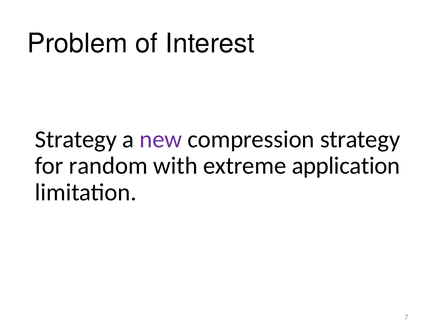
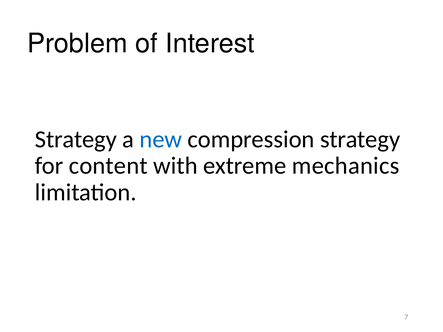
new colour: purple -> blue
random: random -> content
application: application -> mechanics
